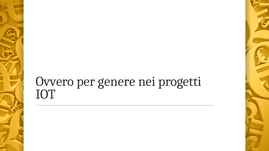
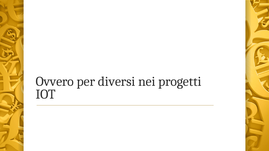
genere: genere -> diversi
